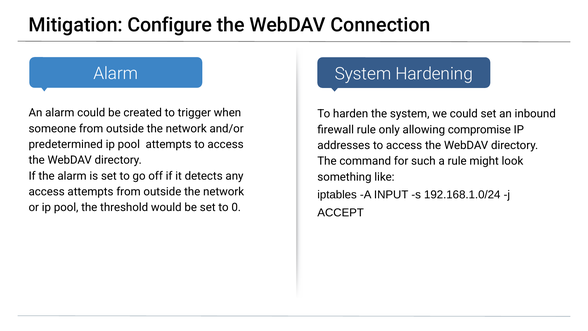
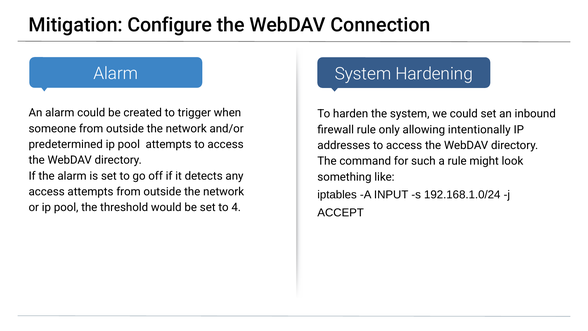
compromise: compromise -> intentionally
0: 0 -> 4
